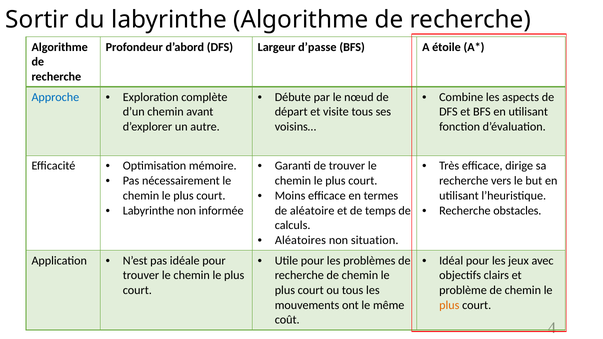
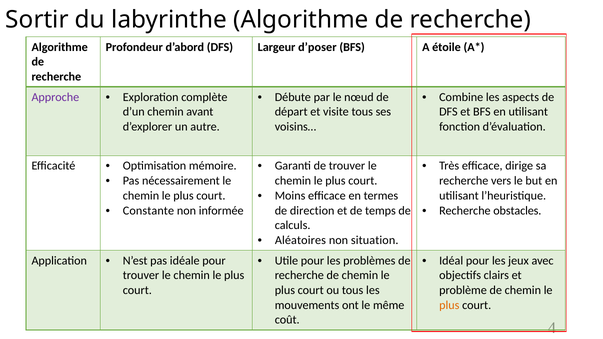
d’passe: d’passe -> d’poser
Approche colour: blue -> purple
Labyrinthe at (149, 211): Labyrinthe -> Constante
aléatoire: aléatoire -> direction
